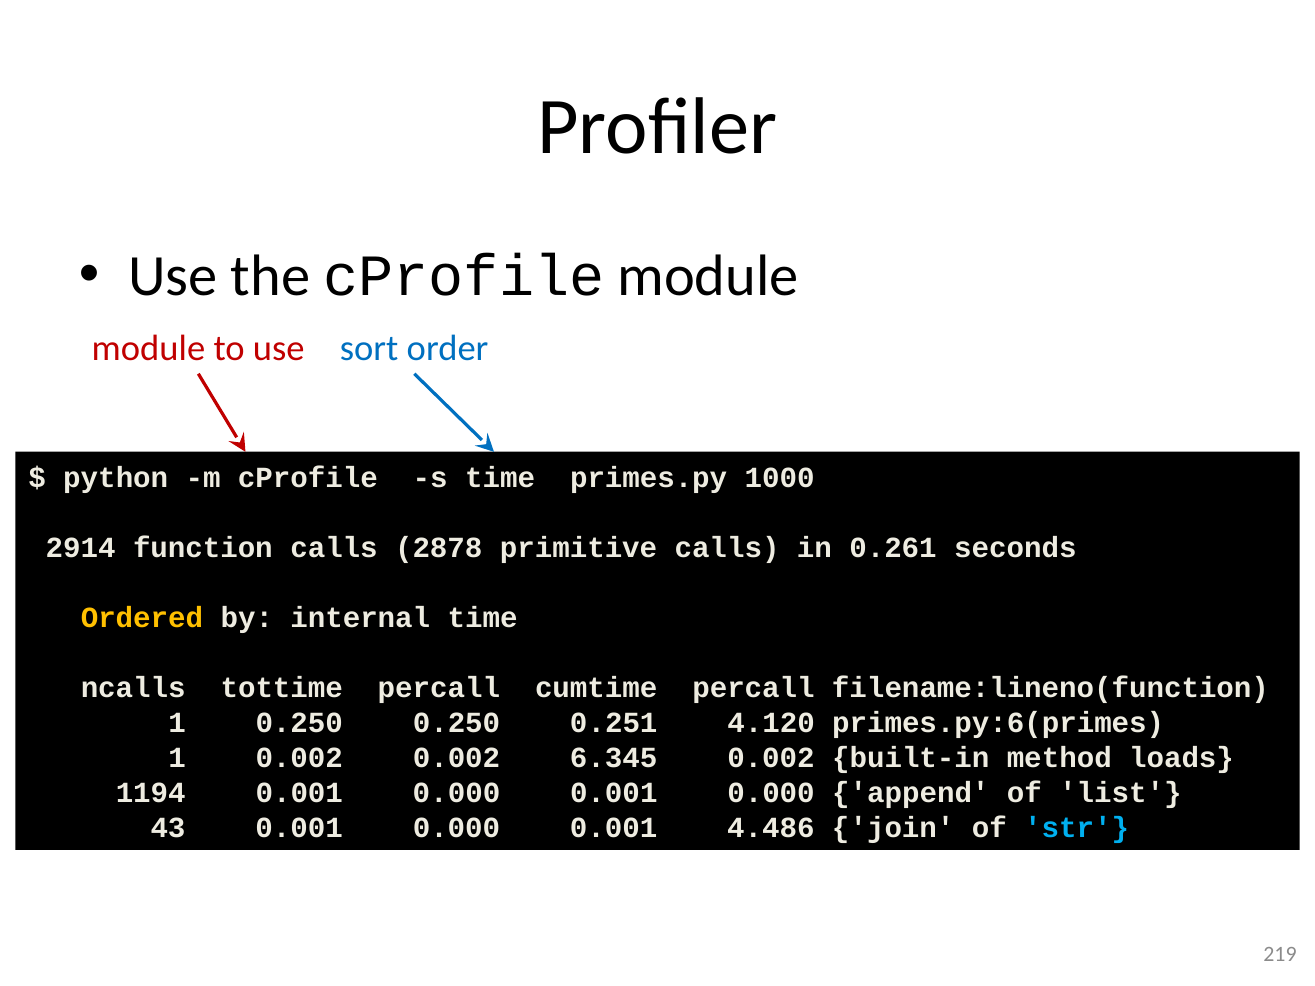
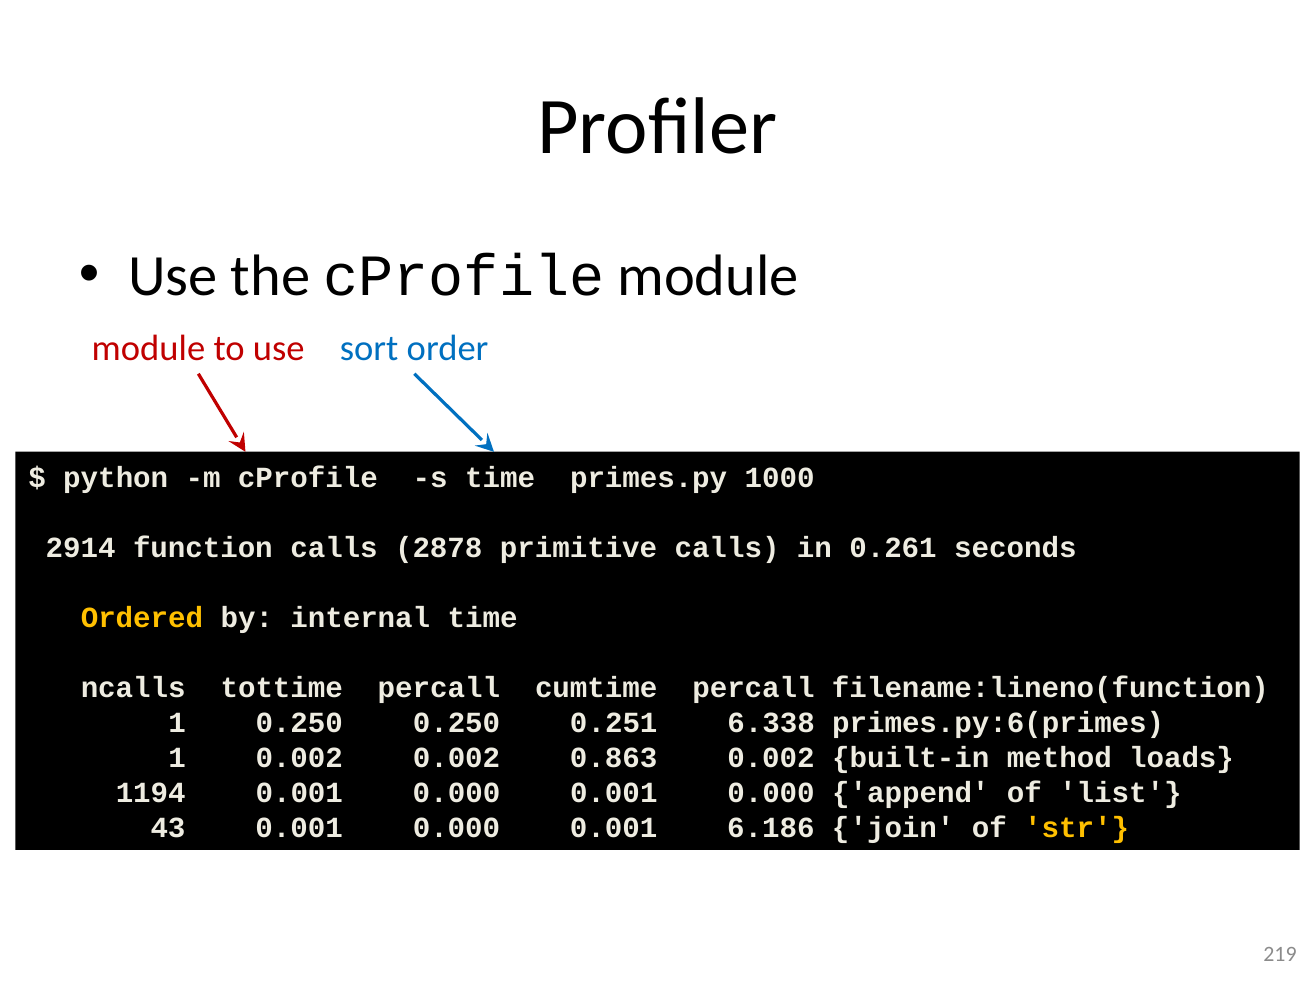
4.120: 4.120 -> 6.338
6.345: 6.345 -> 0.863
4.486: 4.486 -> 6.186
str colour: light blue -> yellow
